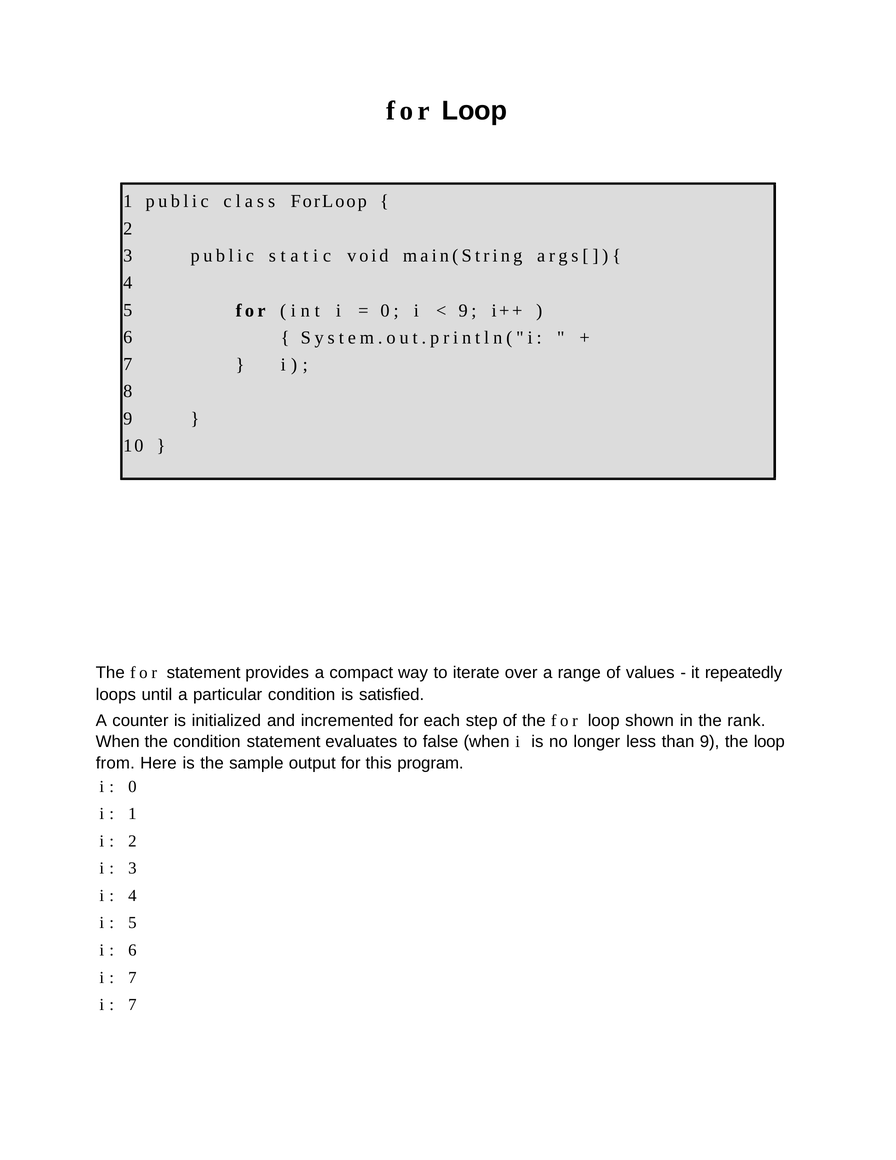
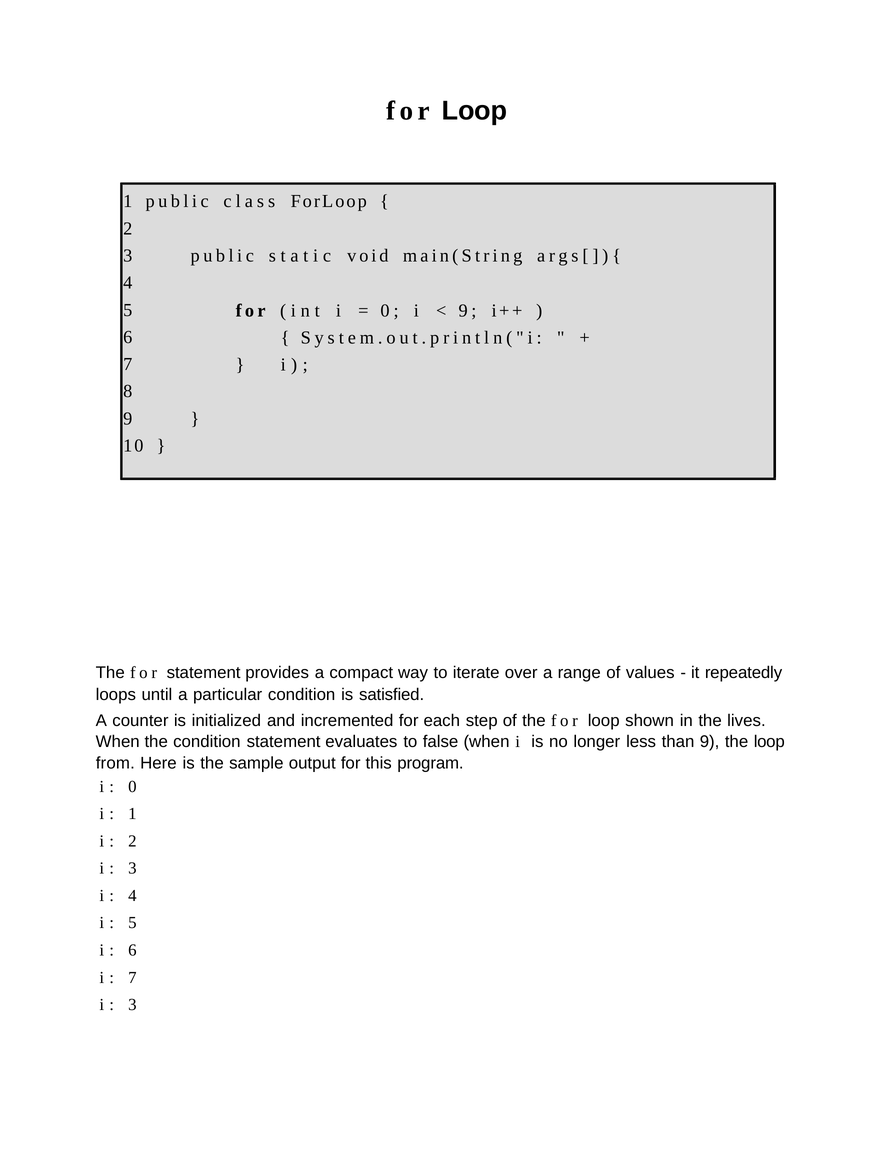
rank: rank -> lives
7 at (132, 1004): 7 -> 3
